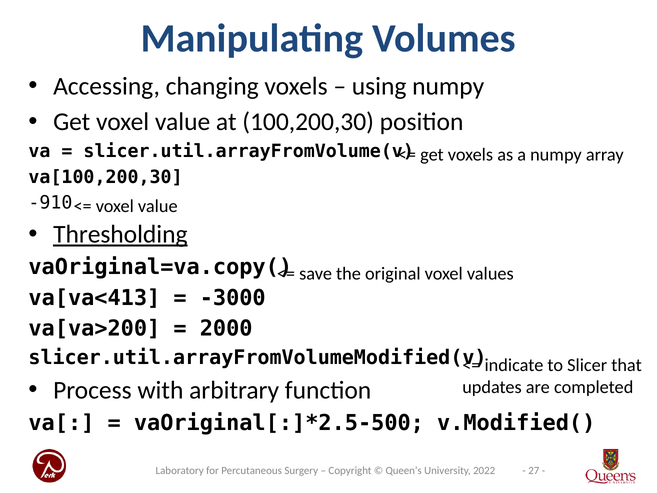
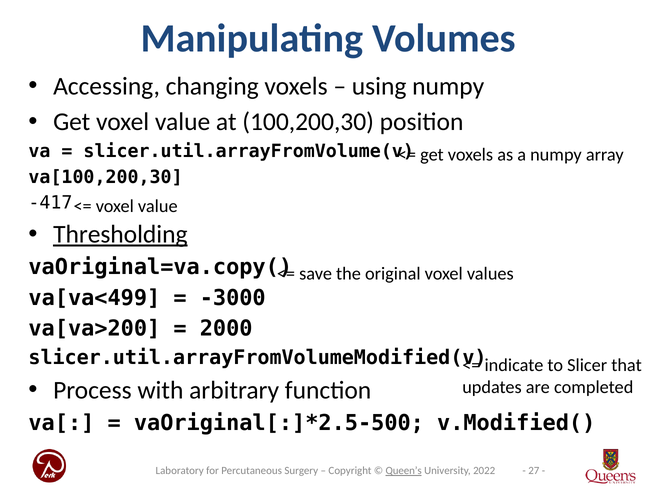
-910: -910 -> -417
va[va<413: va[va<413 -> va[va<499
Queen’s underline: none -> present
